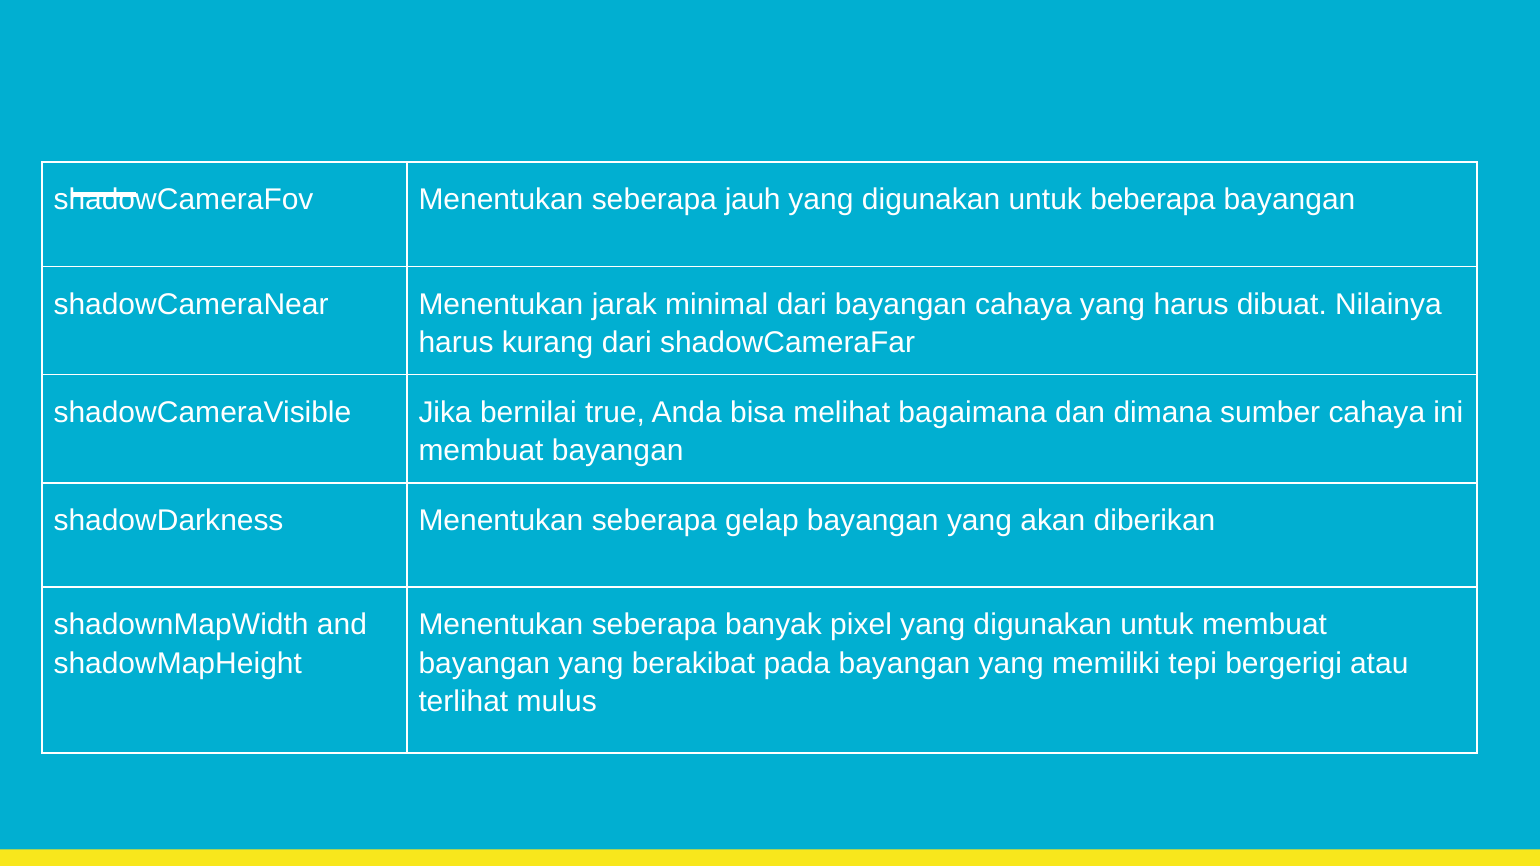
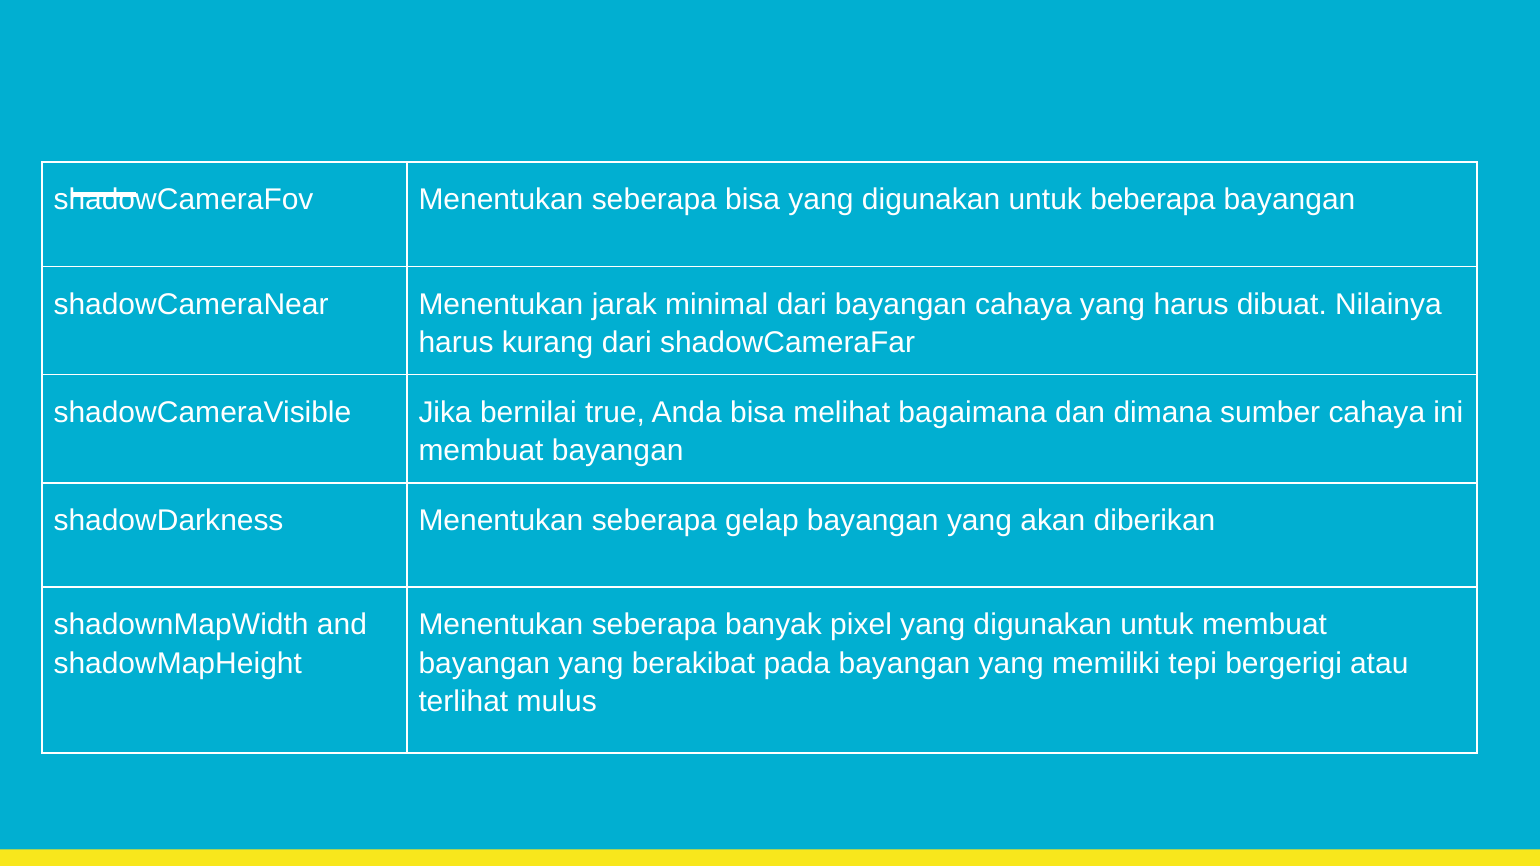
seberapa jauh: jauh -> bisa
